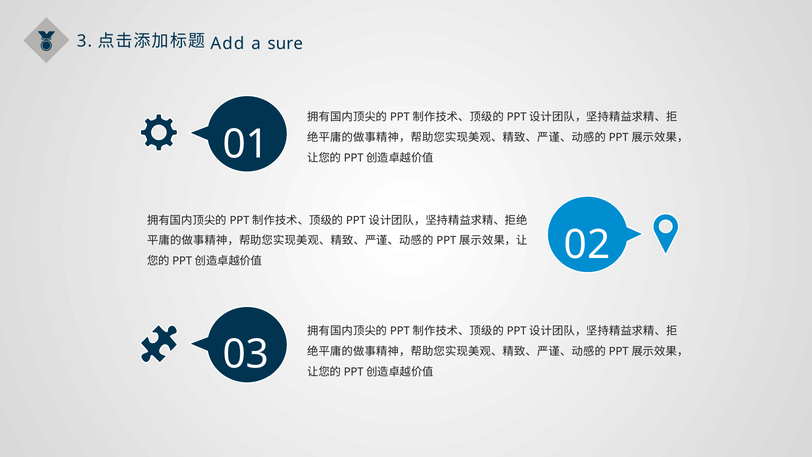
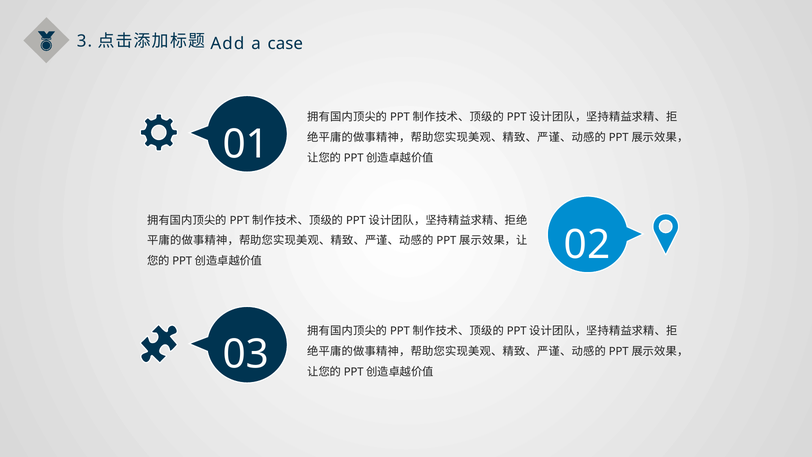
sure: sure -> case
